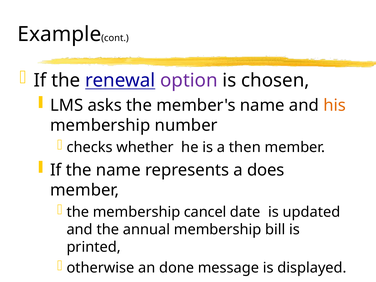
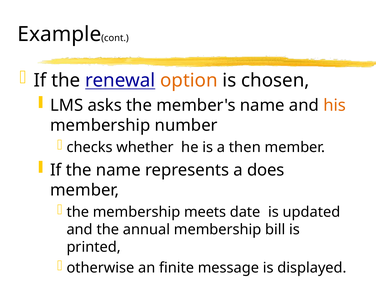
option colour: purple -> orange
cancel: cancel -> meets
done: done -> finite
